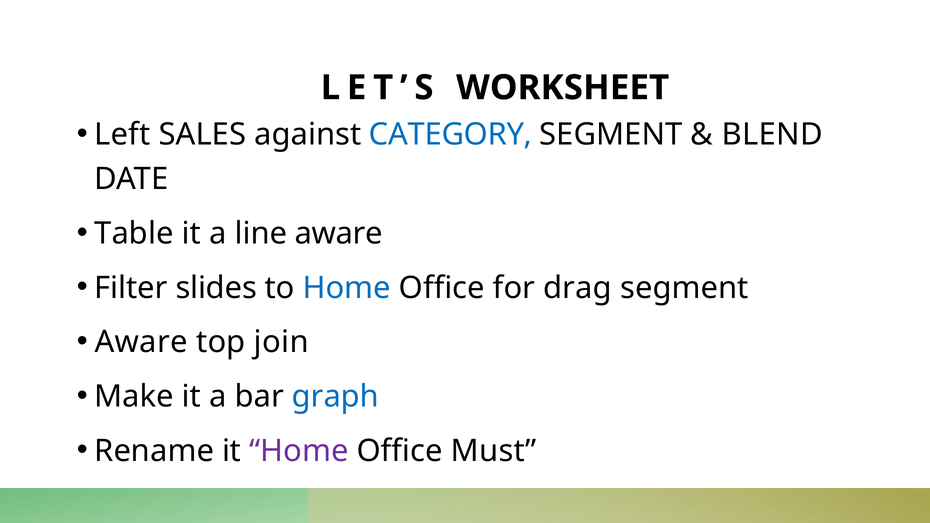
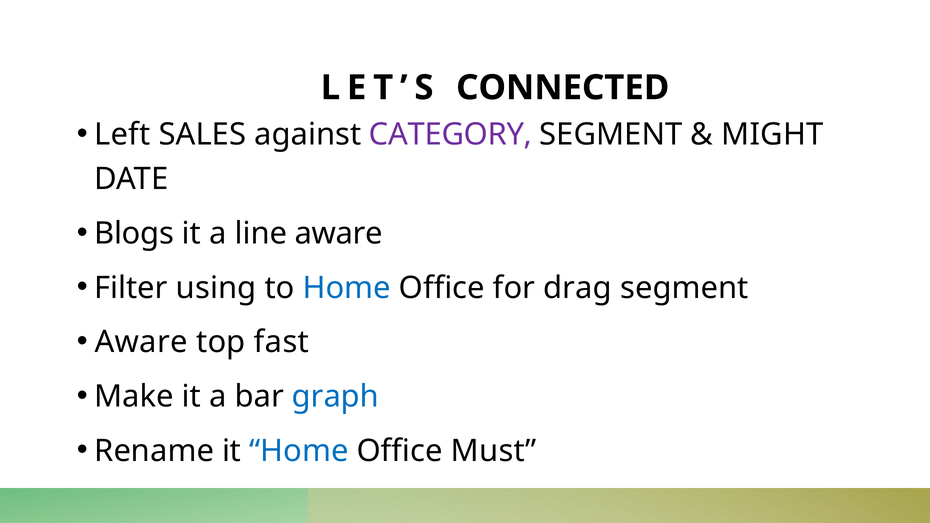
WORKSHEET: WORKSHEET -> CONNECTED
CATEGORY colour: blue -> purple
BLEND: BLEND -> MIGHT
Table: Table -> Blogs
slides: slides -> using
join: join -> fast
Home at (299, 451) colour: purple -> blue
